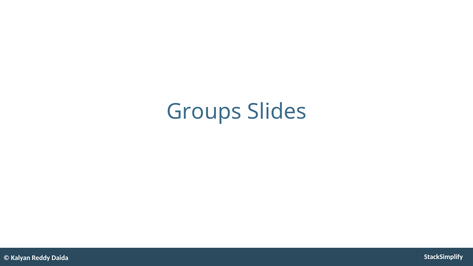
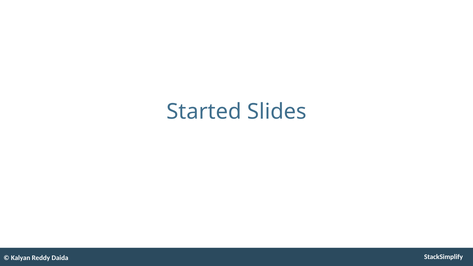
Groups: Groups -> Started
